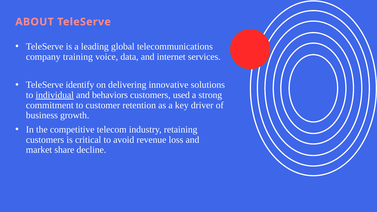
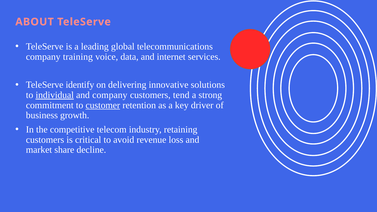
and behaviors: behaviors -> company
used: used -> tend
customer underline: none -> present
